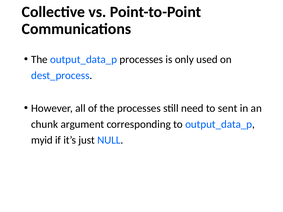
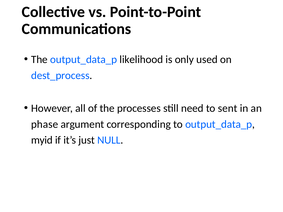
output_data_p processes: processes -> likelihood
chunk: chunk -> phase
